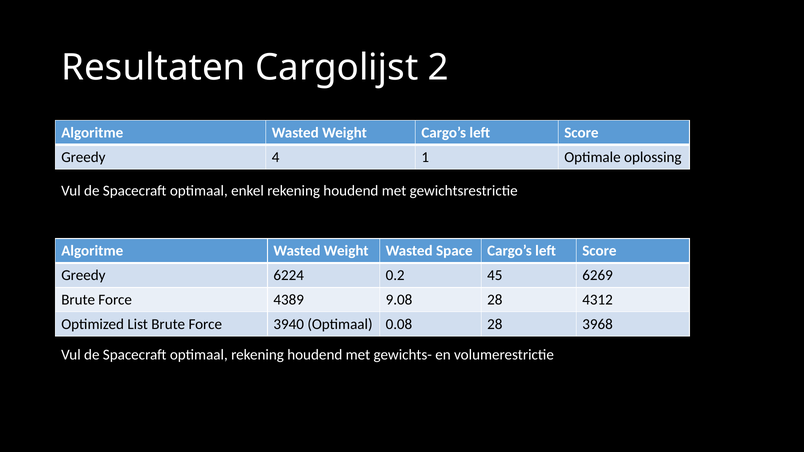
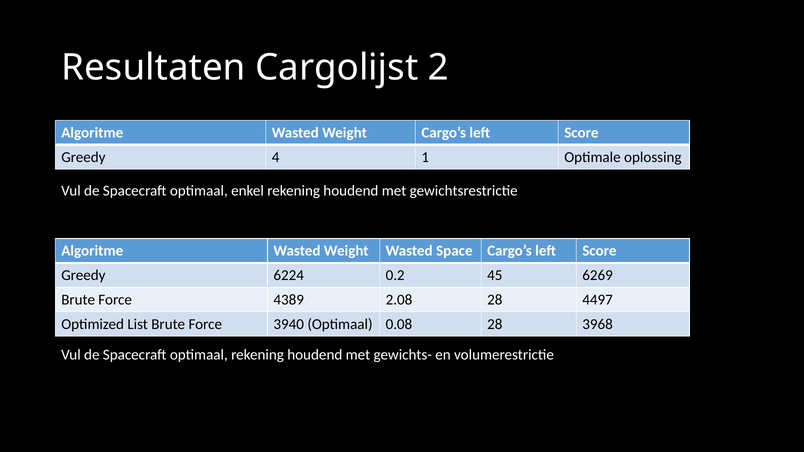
9.08: 9.08 -> 2.08
4312: 4312 -> 4497
